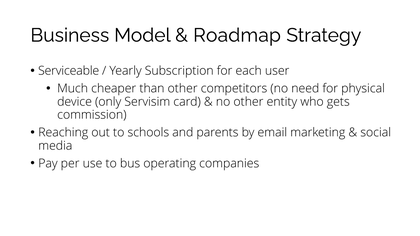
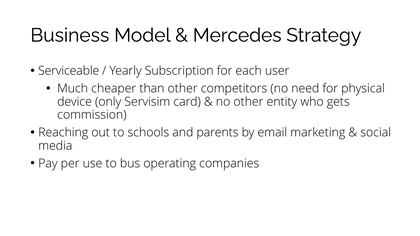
Roadmap: Roadmap -> Mercedes
